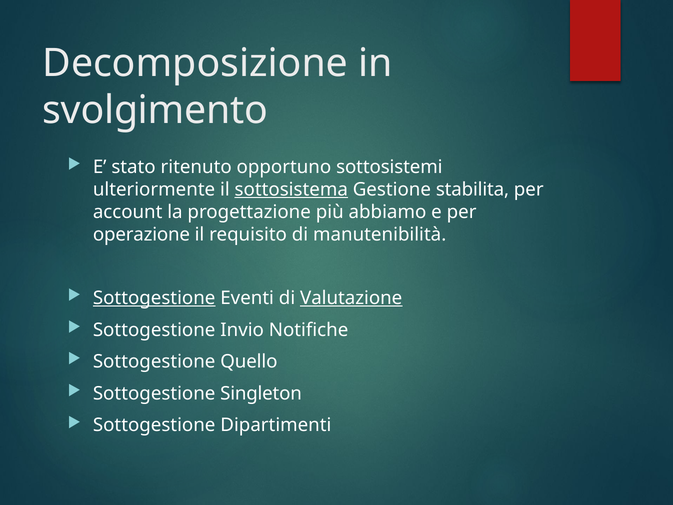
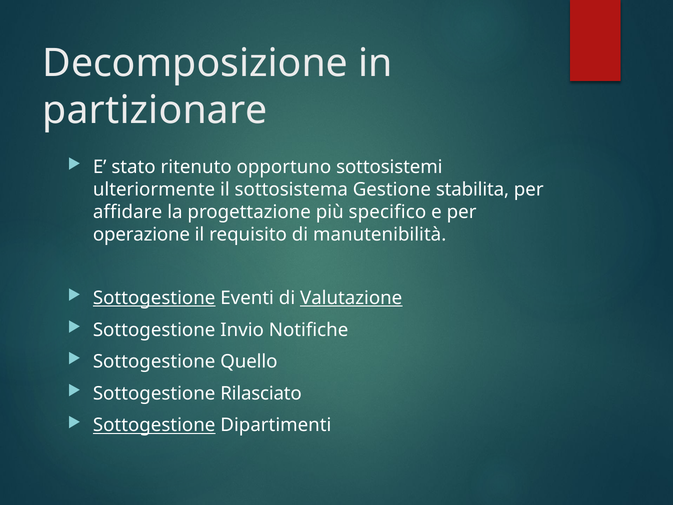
svolgimento: svolgimento -> partizionare
sottosistema underline: present -> none
account: account -> affidare
abbiamo: abbiamo -> specifico
Singleton: Singleton -> Rilasciato
Sottogestione at (154, 425) underline: none -> present
